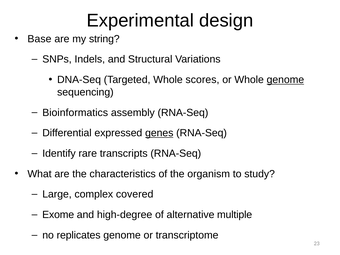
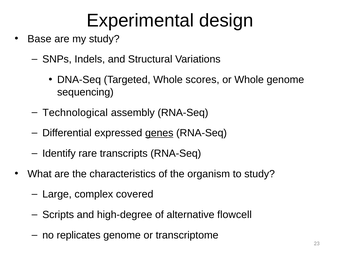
my string: string -> study
genome at (285, 80) underline: present -> none
Bioinformatics: Bioinformatics -> Technological
Exome: Exome -> Scripts
multiple: multiple -> flowcell
